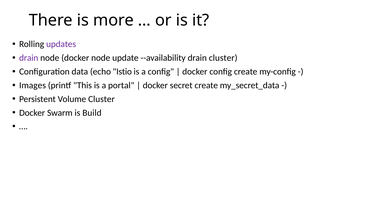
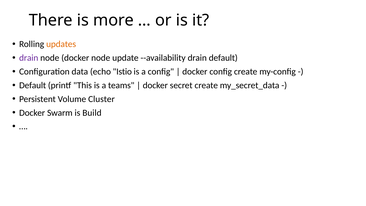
updates colour: purple -> orange
drain cluster: cluster -> default
Images at (33, 85): Images -> Default
portal: portal -> teams
